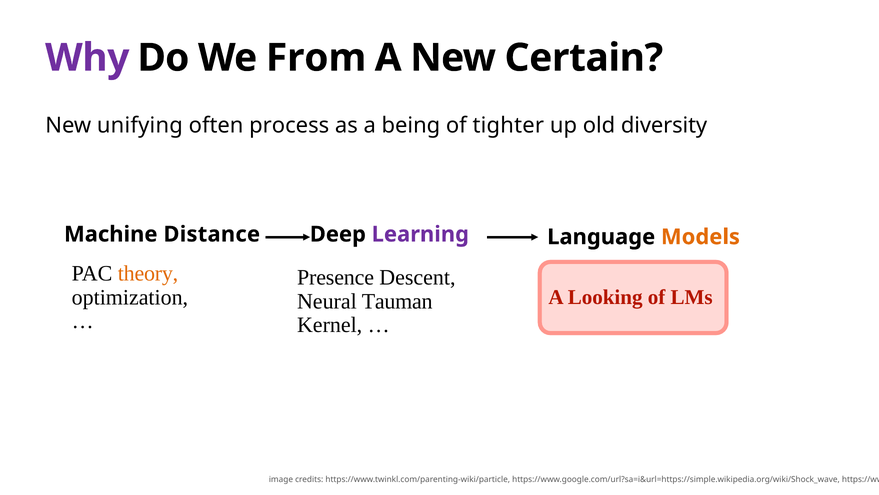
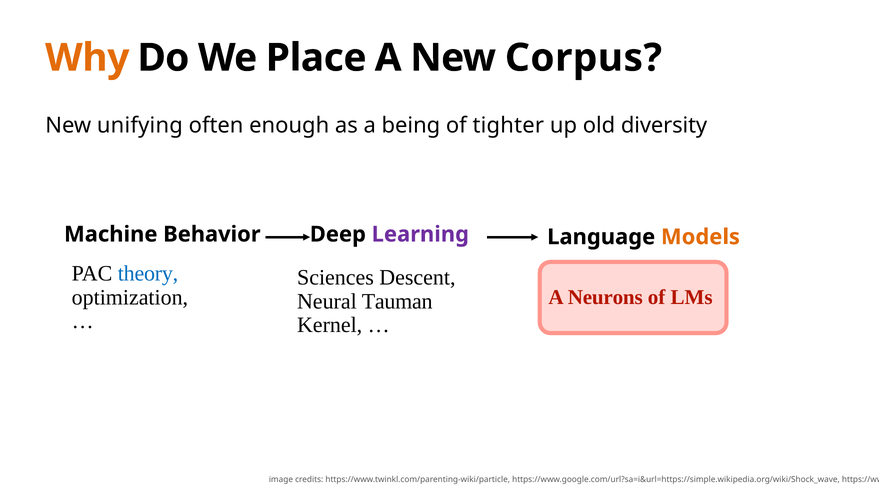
Why colour: purple -> orange
From: From -> Place
Certain: Certain -> Corpus
process: process -> enough
Distance: Distance -> Behavior
theory colour: orange -> blue
Presence: Presence -> Sciences
Looking: Looking -> Neurons
